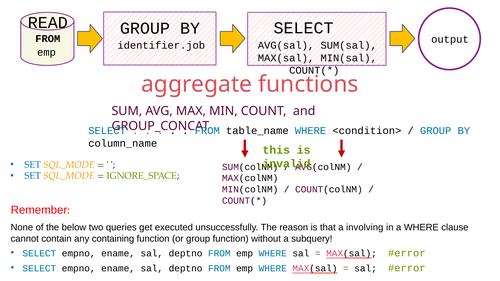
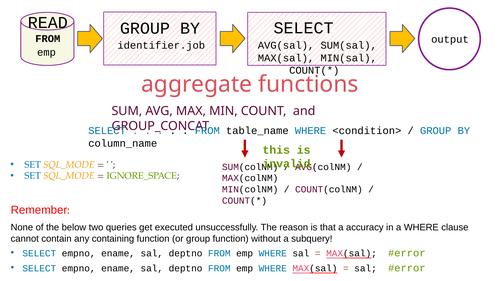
involving: involving -> accuracy
